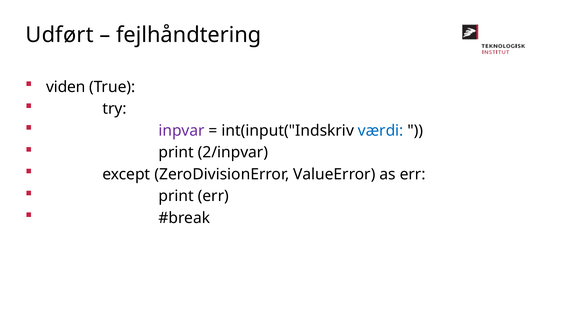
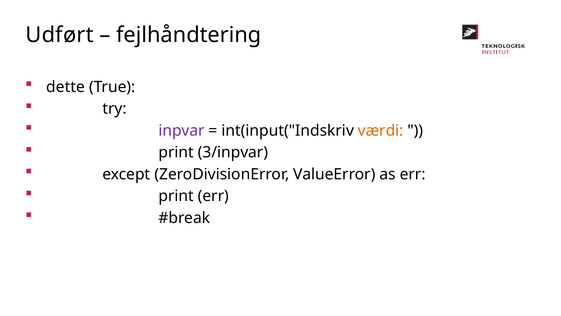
viden: viden -> dette
værdi colour: blue -> orange
2/inpvar: 2/inpvar -> 3/inpvar
